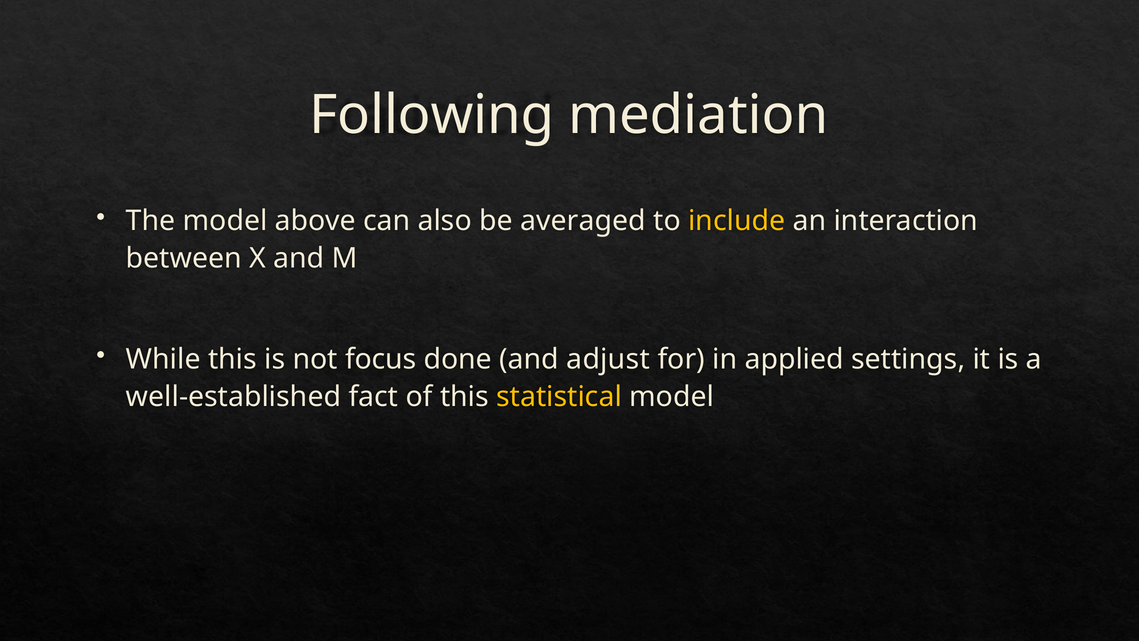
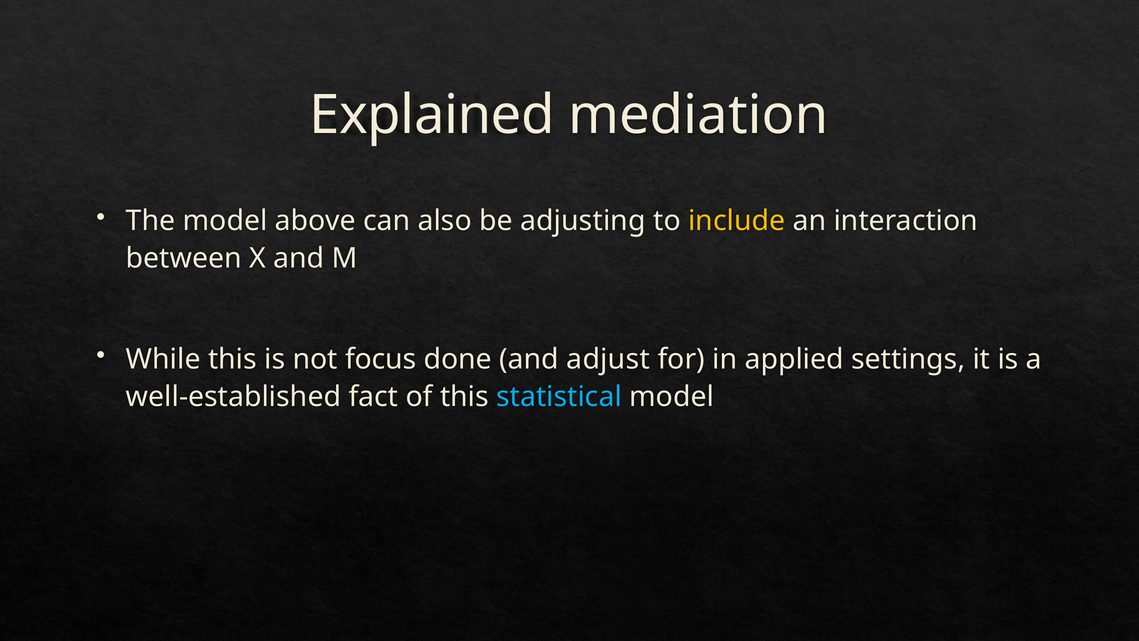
Following: Following -> Explained
averaged: averaged -> adjusting
statistical colour: yellow -> light blue
